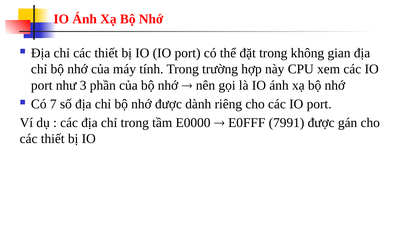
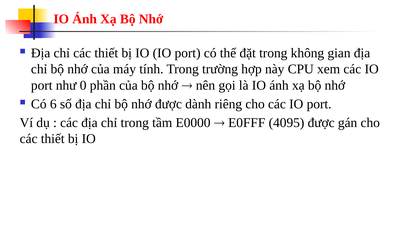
3: 3 -> 0
7: 7 -> 6
7991: 7991 -> 4095
